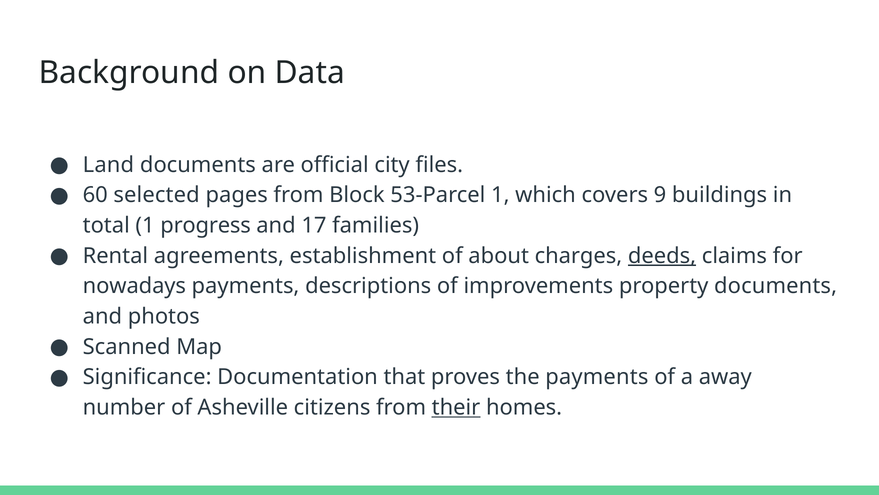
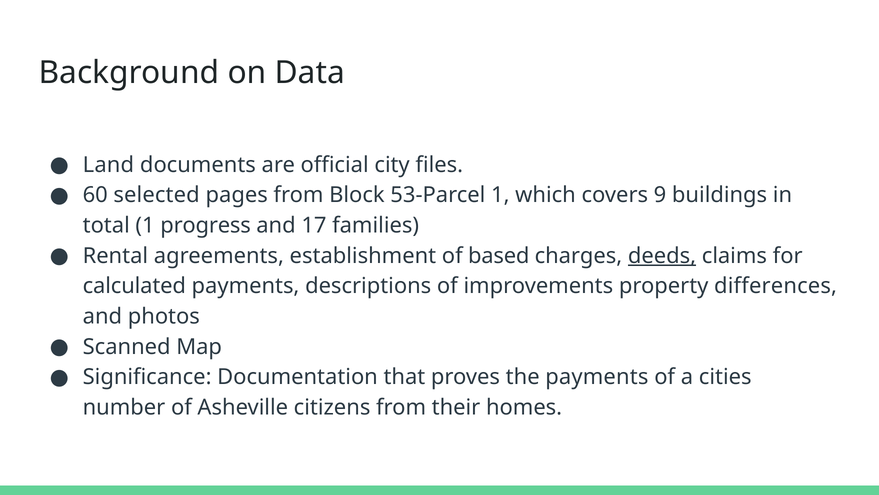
about: about -> based
nowadays: nowadays -> calculated
property documents: documents -> differences
away: away -> cities
their underline: present -> none
